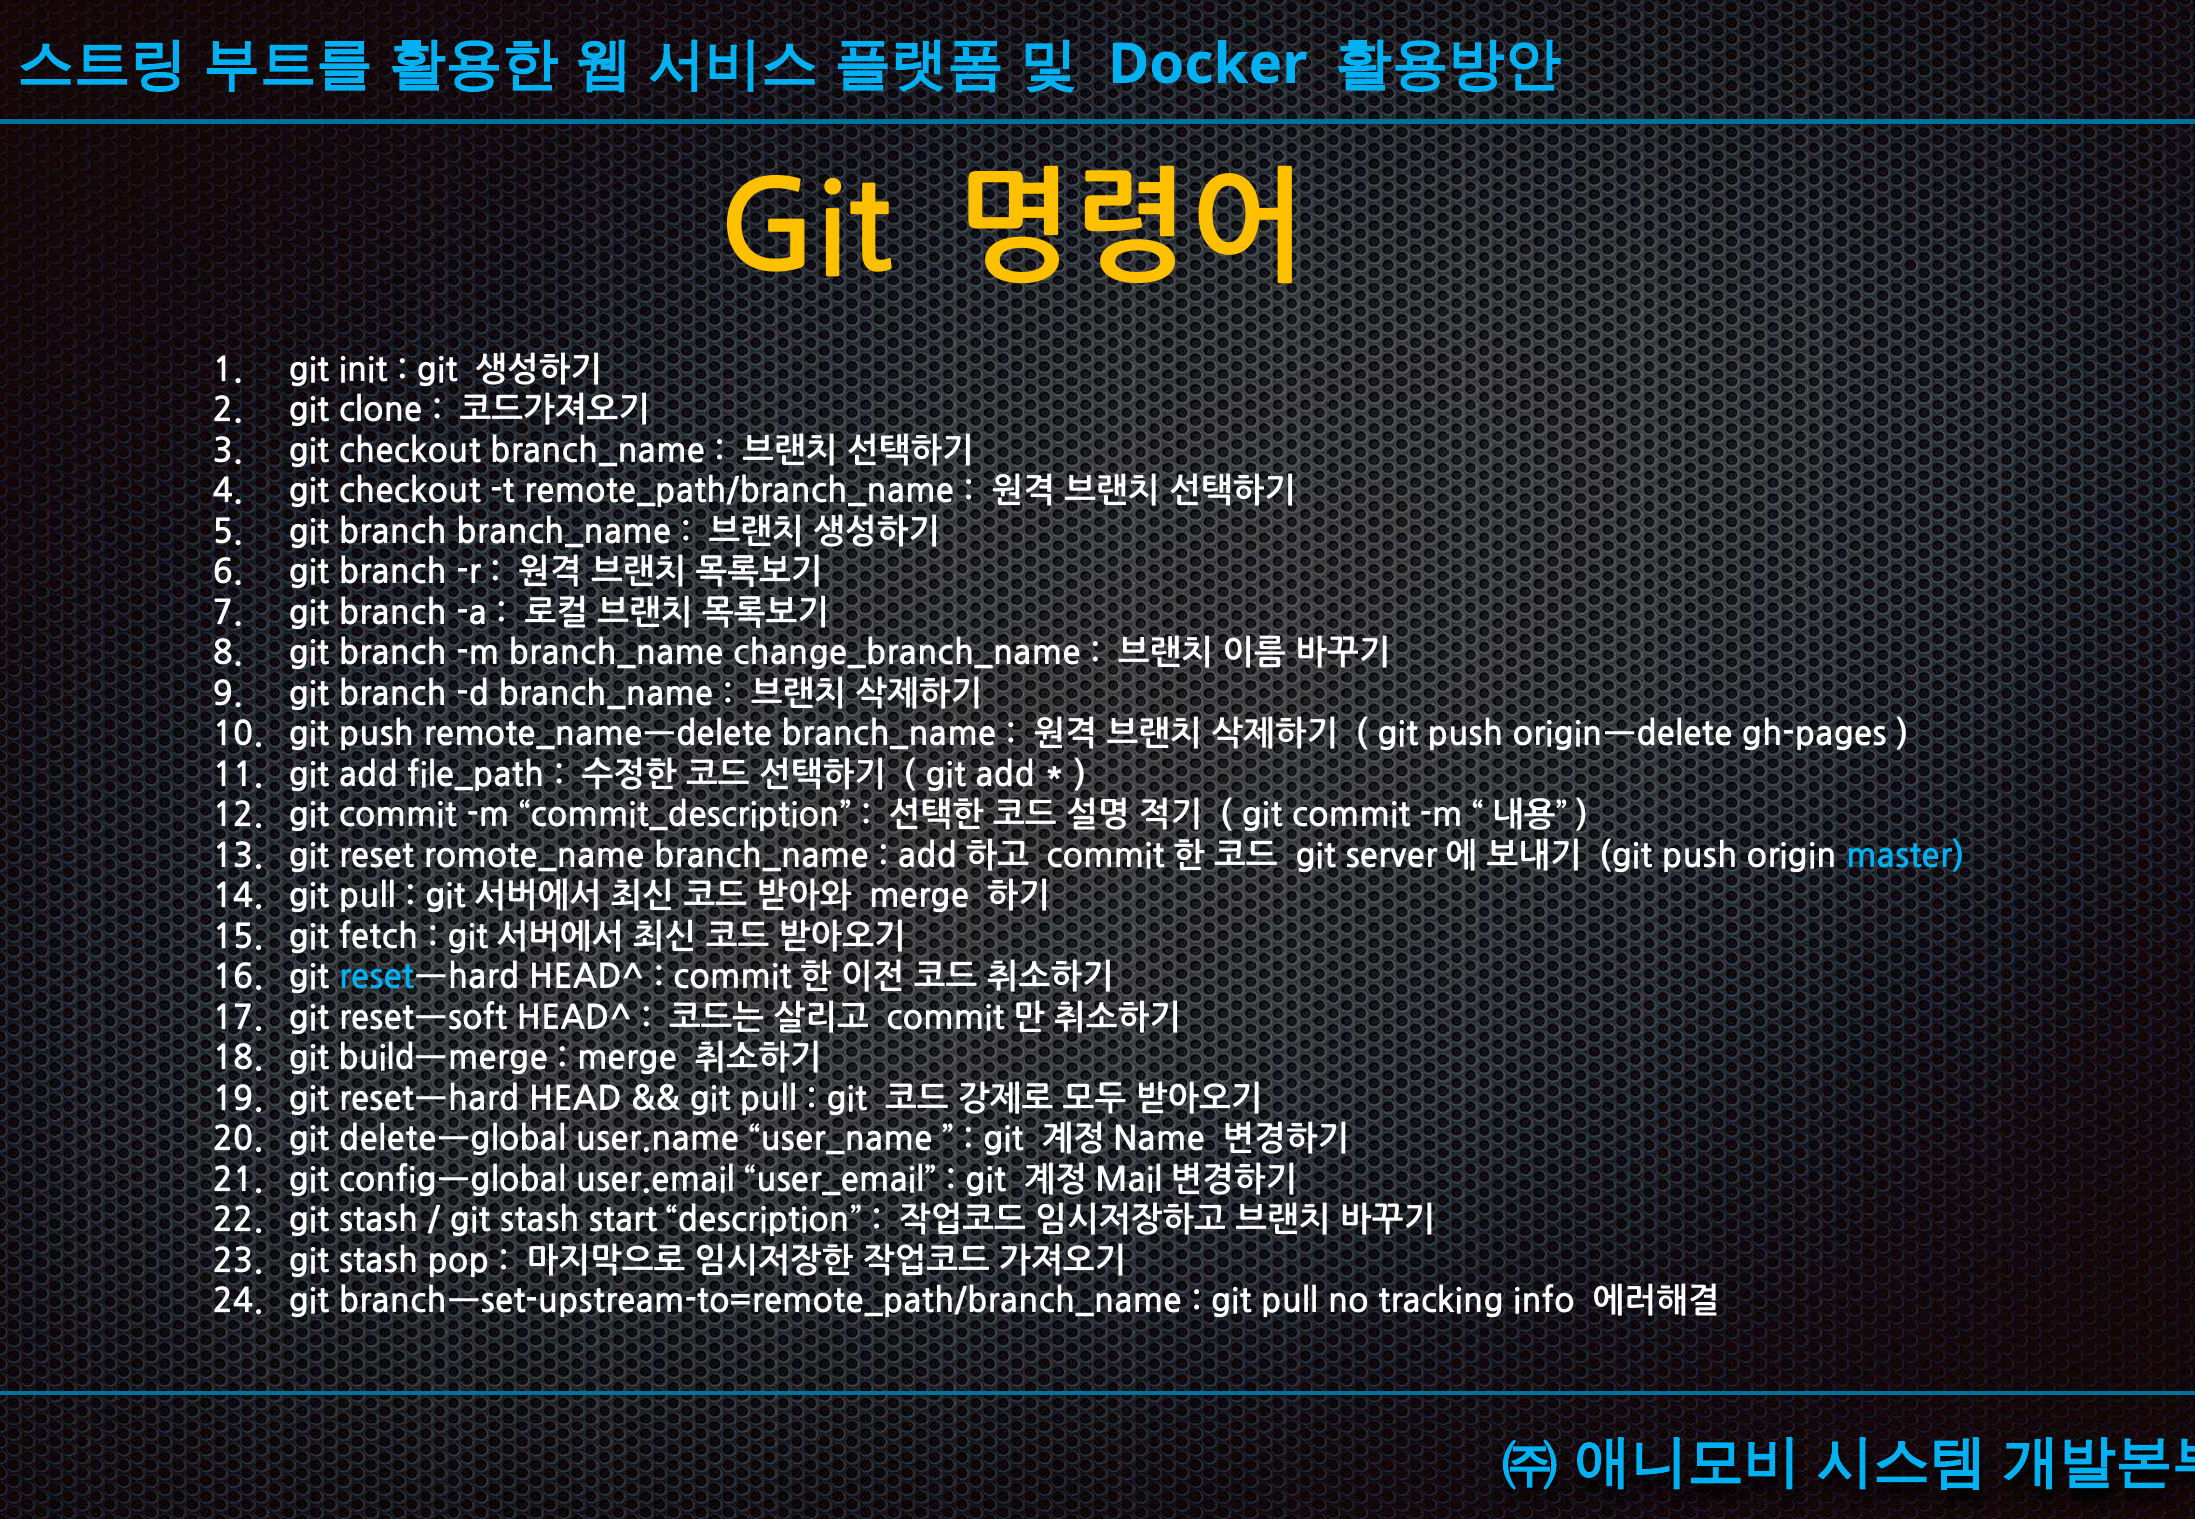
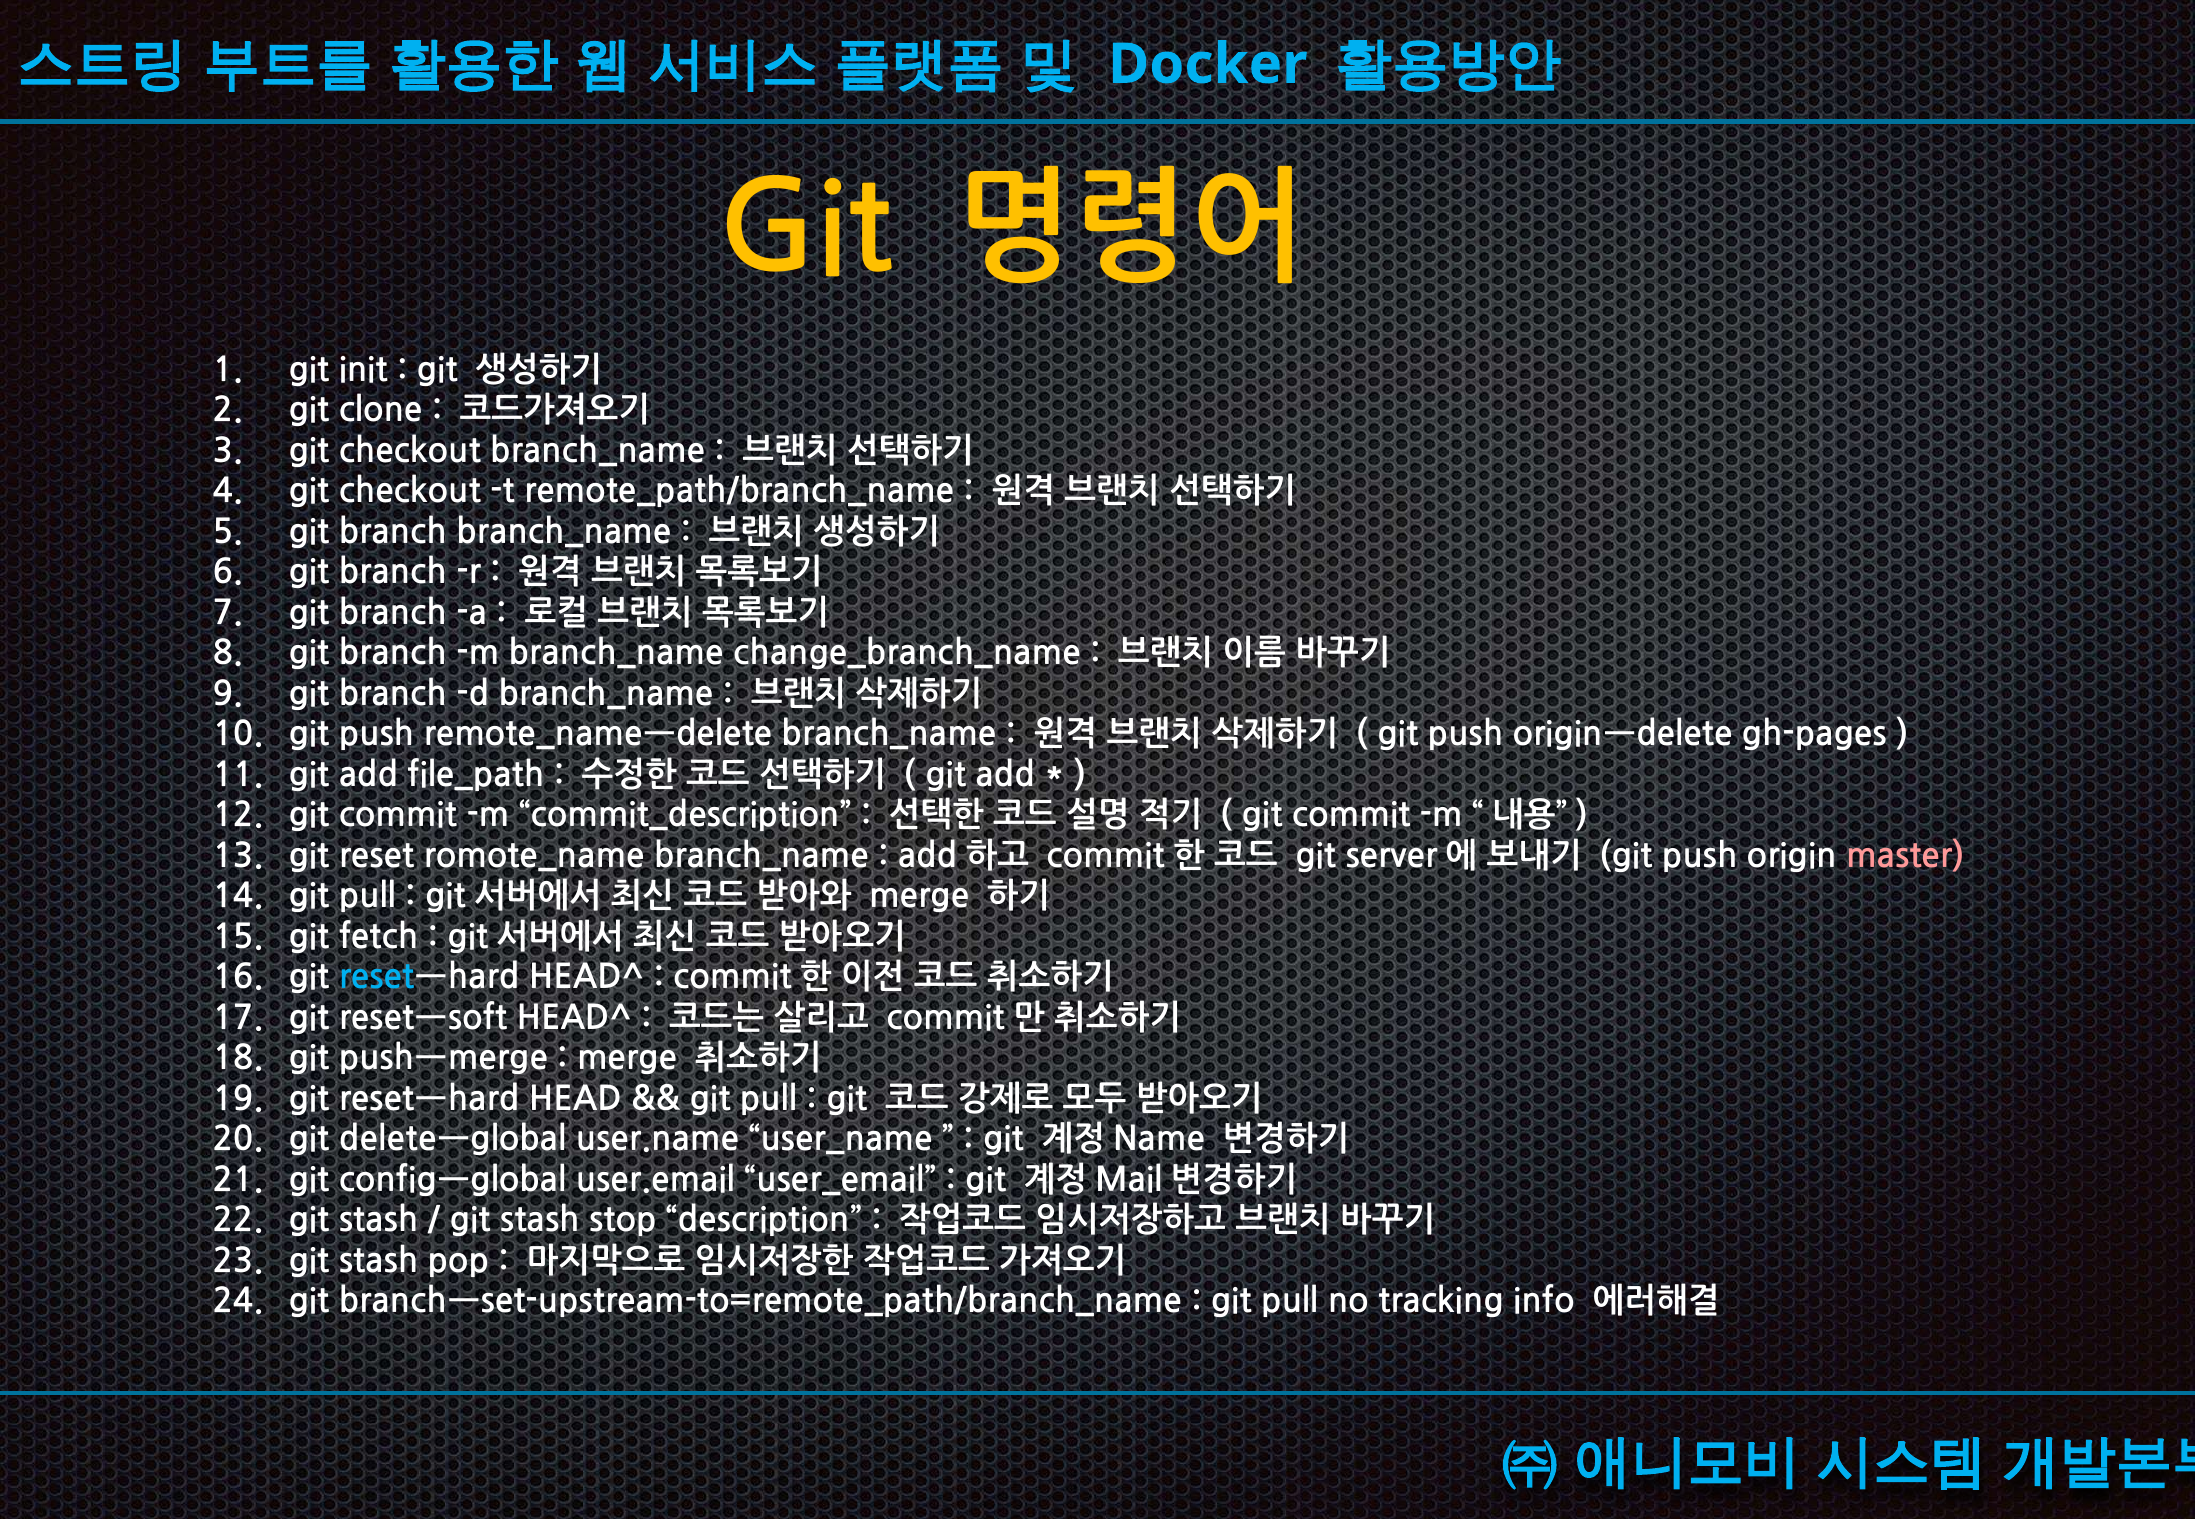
master colour: light blue -> pink
build at (377, 1059): build -> push
start: start -> stop
